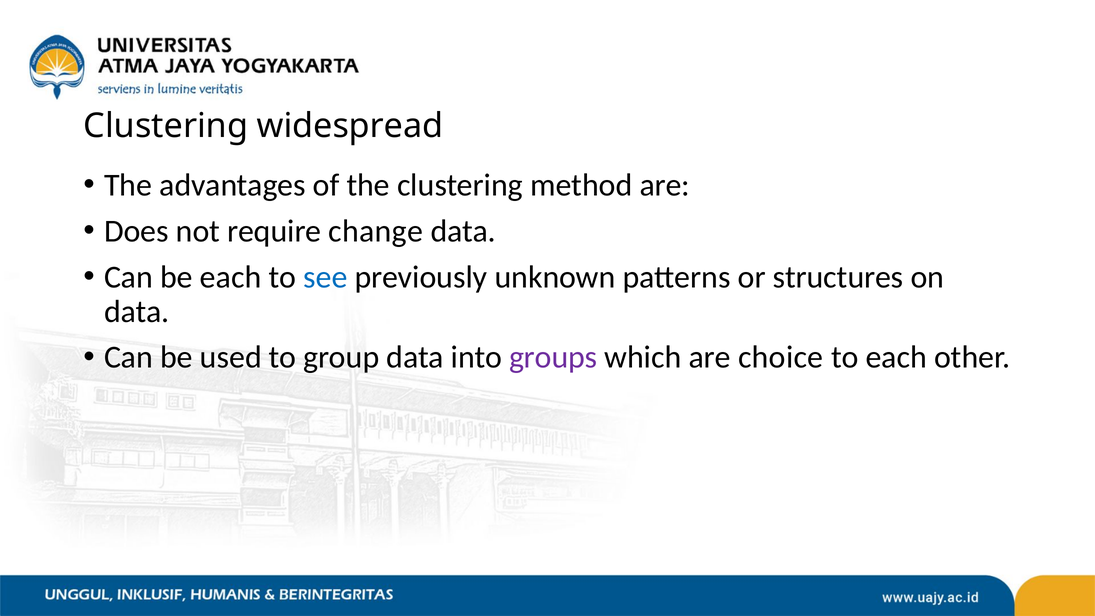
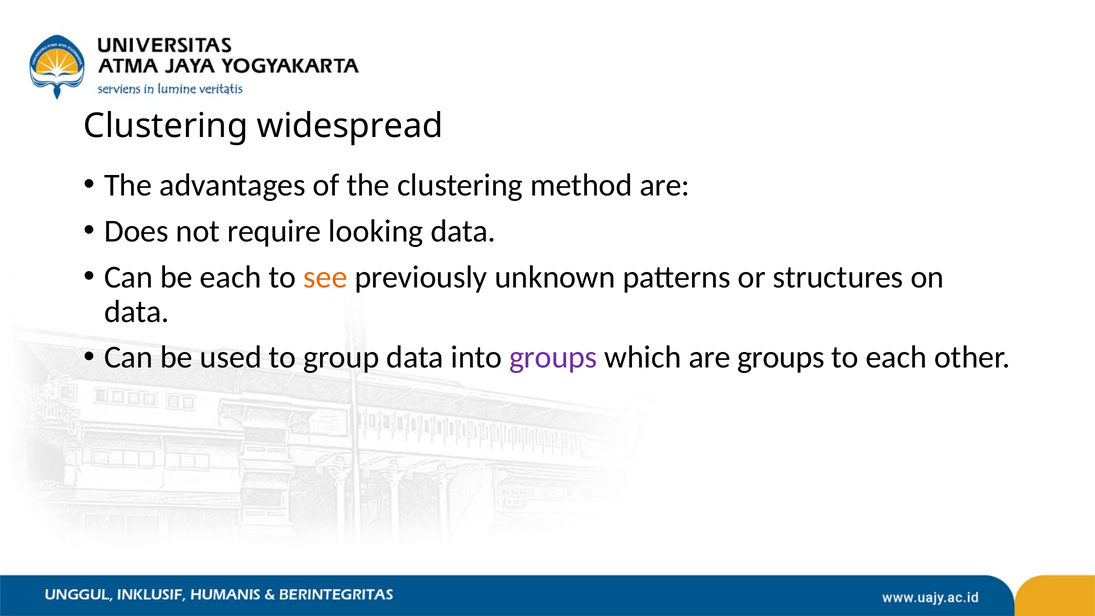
change: change -> looking
see colour: blue -> orange
are choice: choice -> groups
